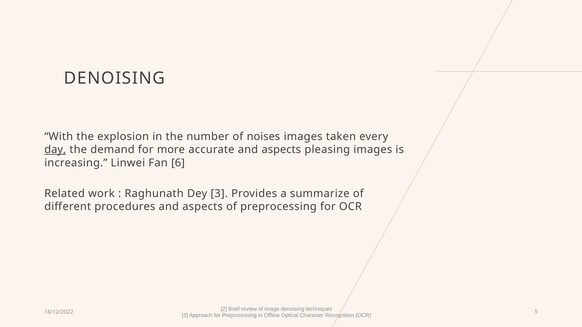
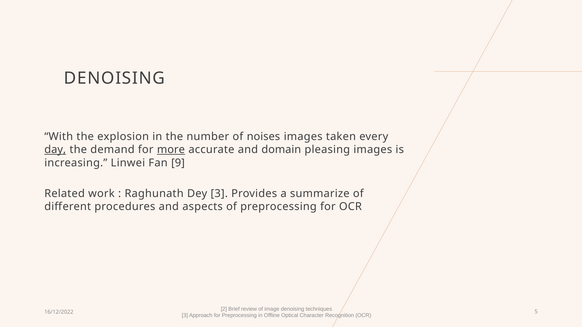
more underline: none -> present
accurate and aspects: aspects -> domain
6: 6 -> 9
